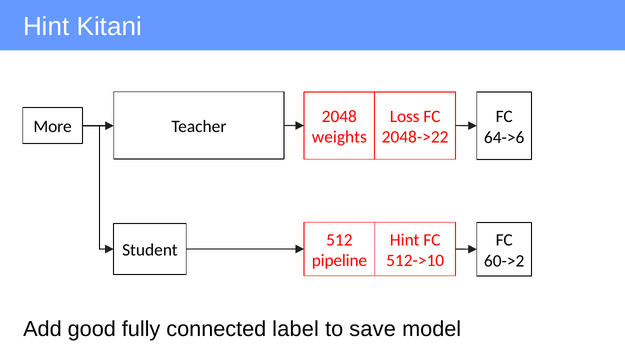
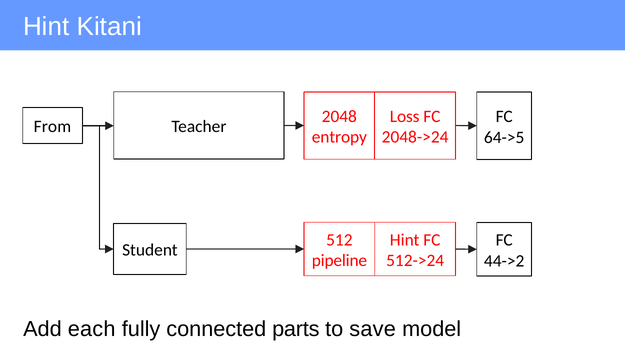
More: More -> From
weights: weights -> entropy
2048->22: 2048->22 -> 2048->24
64->6: 64->6 -> 64->5
512->10: 512->10 -> 512->24
60->2: 60->2 -> 44->2
good: good -> each
label: label -> parts
